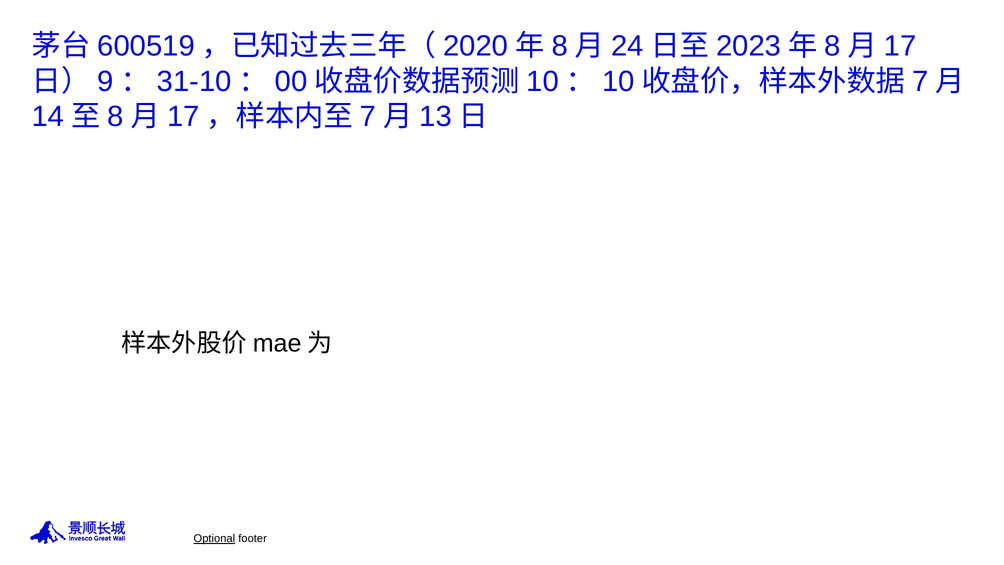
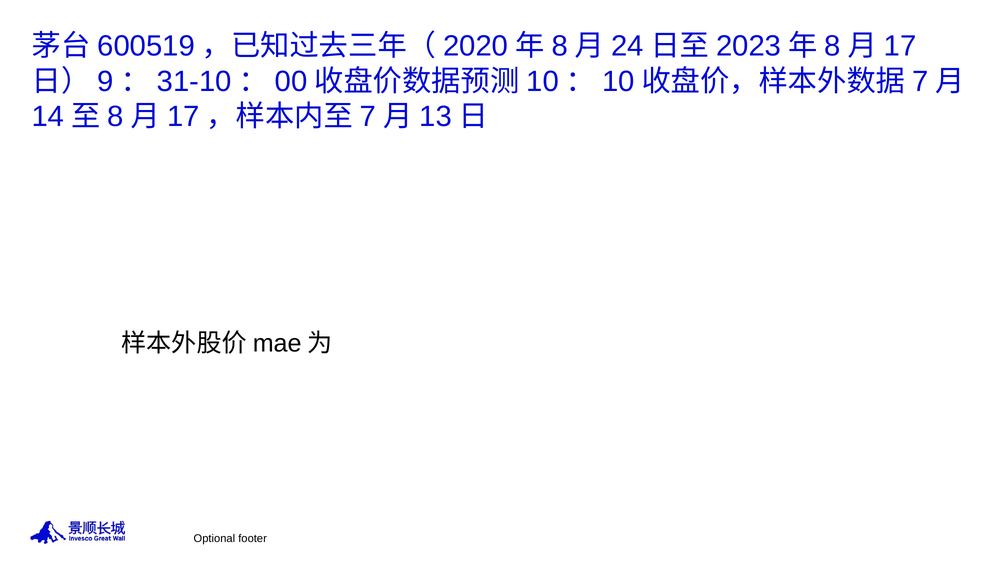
Optional underline: present -> none
